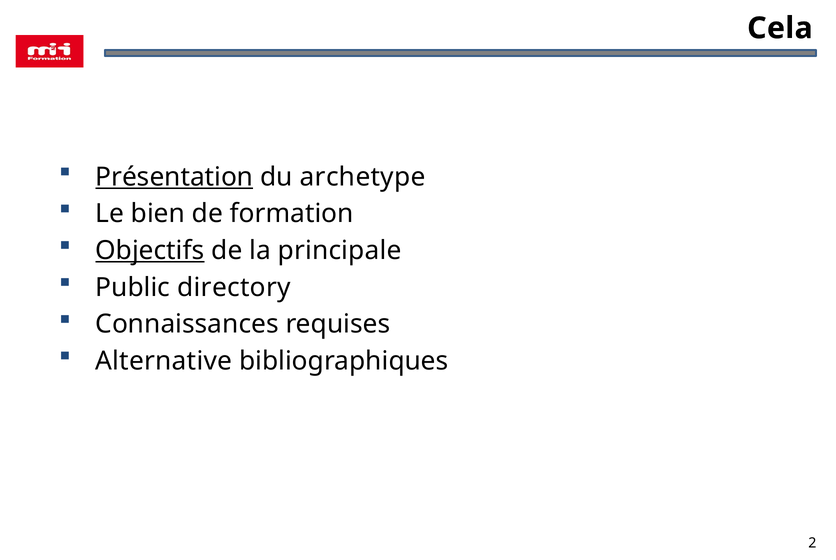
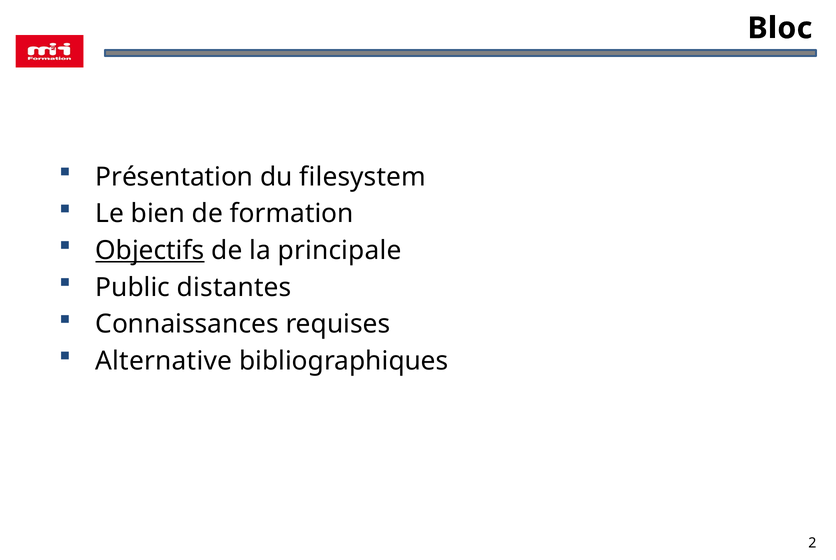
Cela: Cela -> Bloc
Présentation underline: present -> none
archetype: archetype -> filesystem
directory: directory -> distantes
